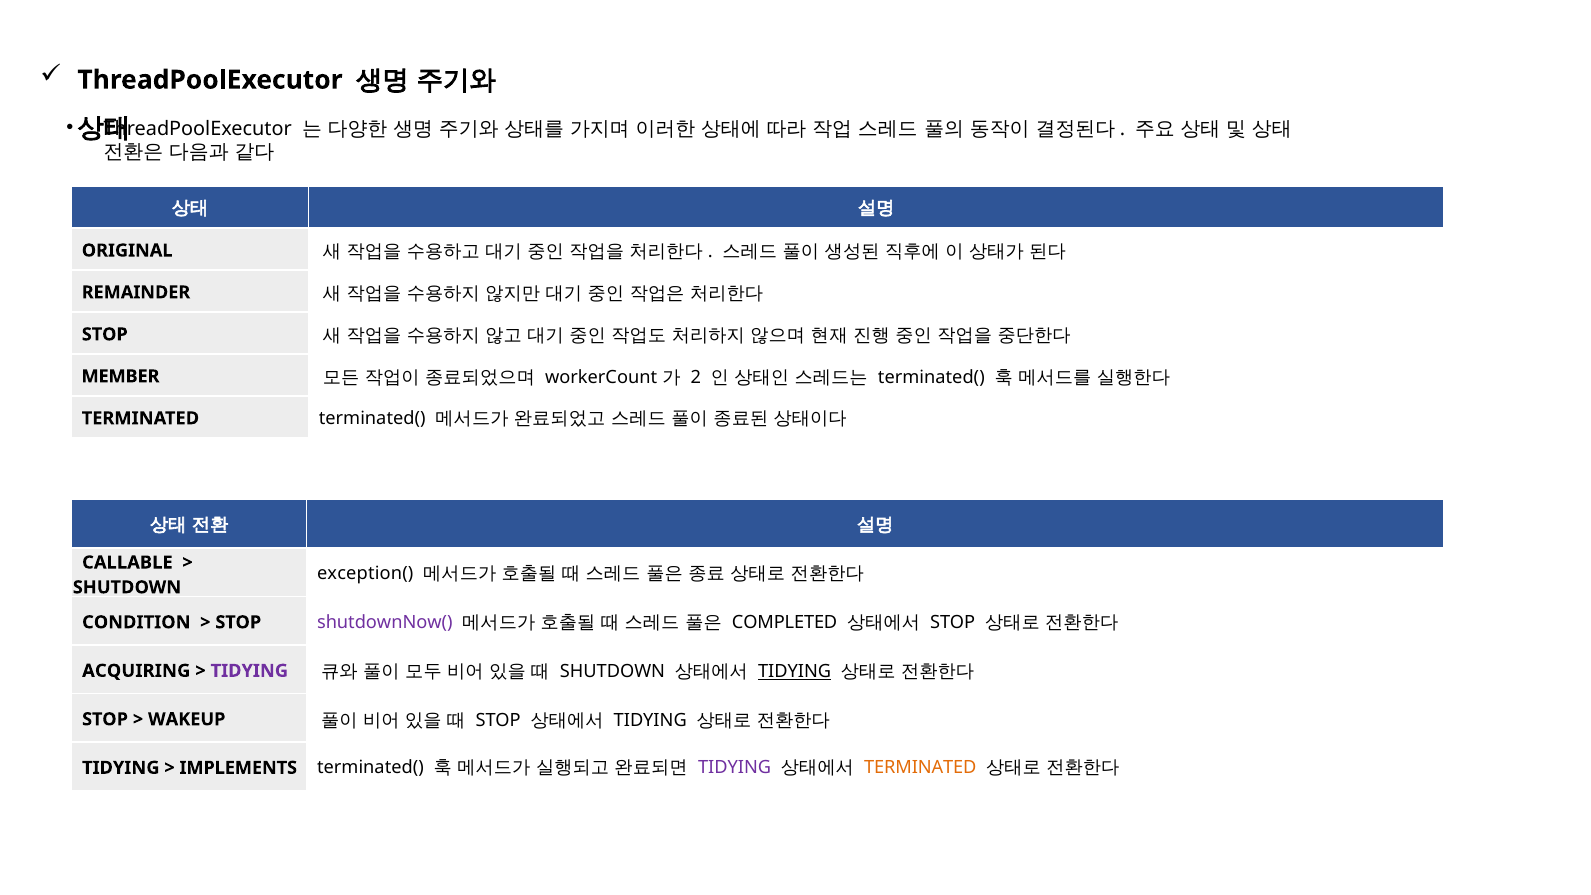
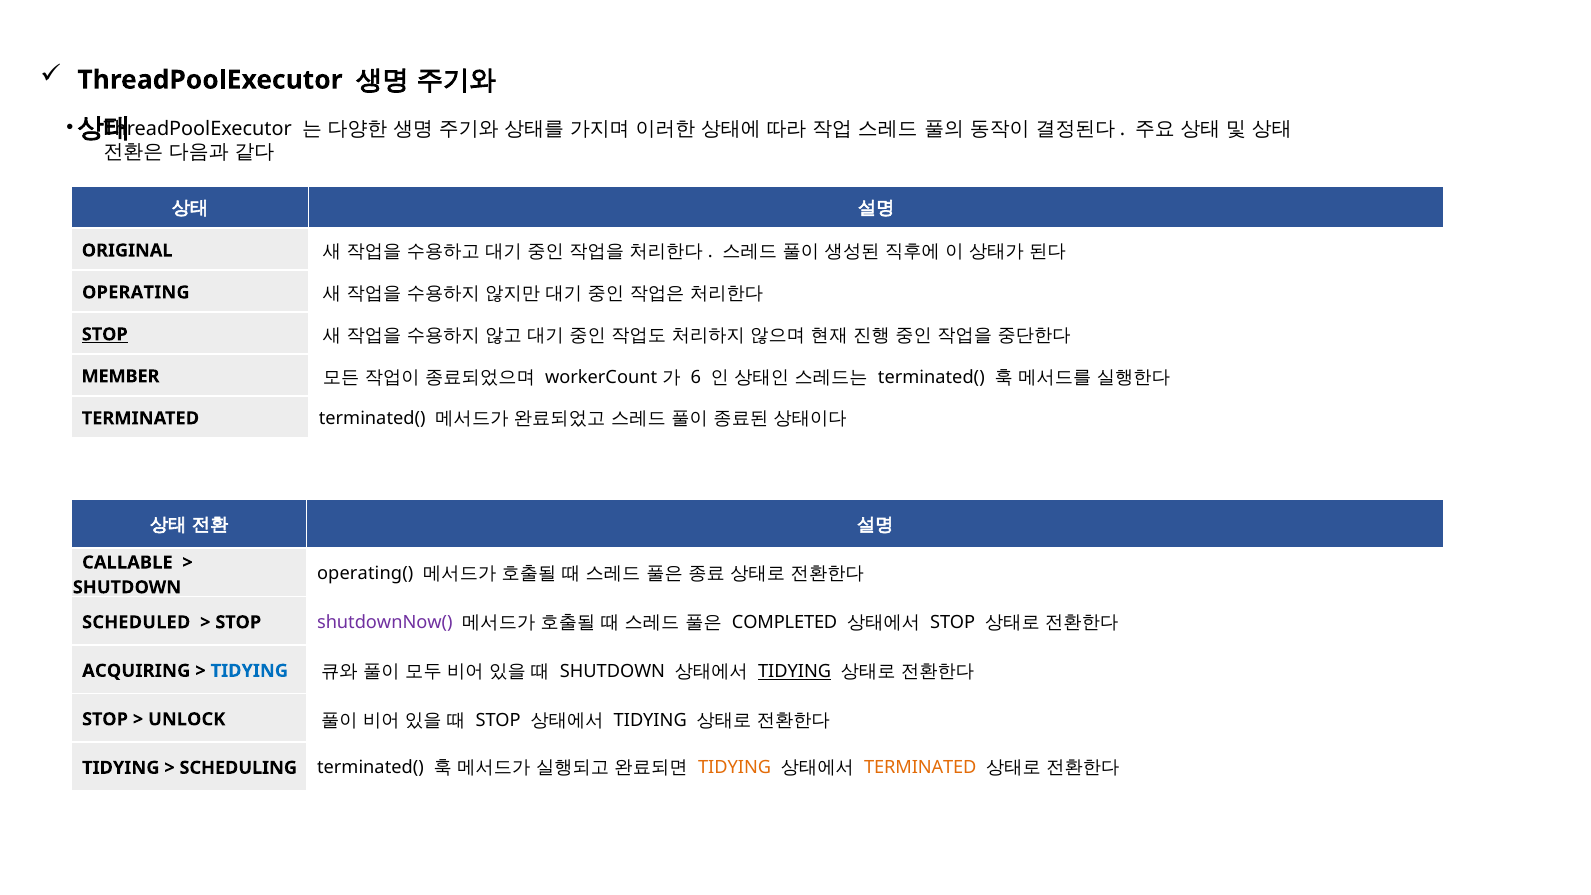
REMAINDER: REMAINDER -> OPERATING
STOP at (105, 334) underline: none -> present
2: 2 -> 6
exception(: exception( -> operating(
CONDITION: CONDITION -> SCHEDULED
TIDYING at (249, 671) colour: purple -> blue
WAKEUP: WAKEUP -> UNLOCK
IMPLEMENTS: IMPLEMENTS -> SCHEDULING
TIDYING at (735, 768) colour: purple -> orange
